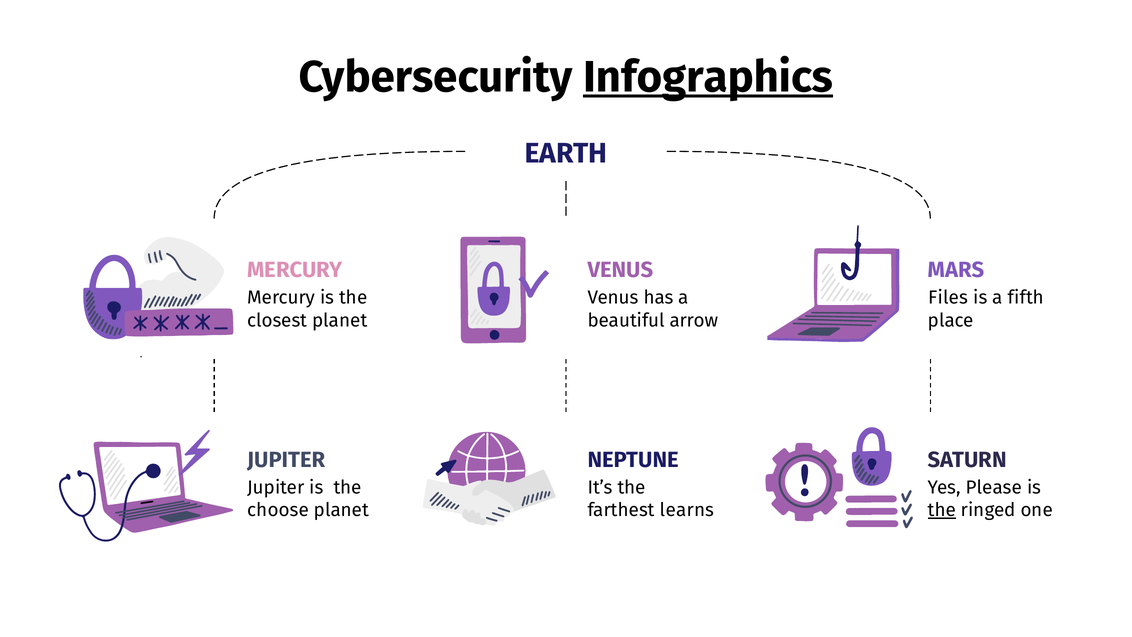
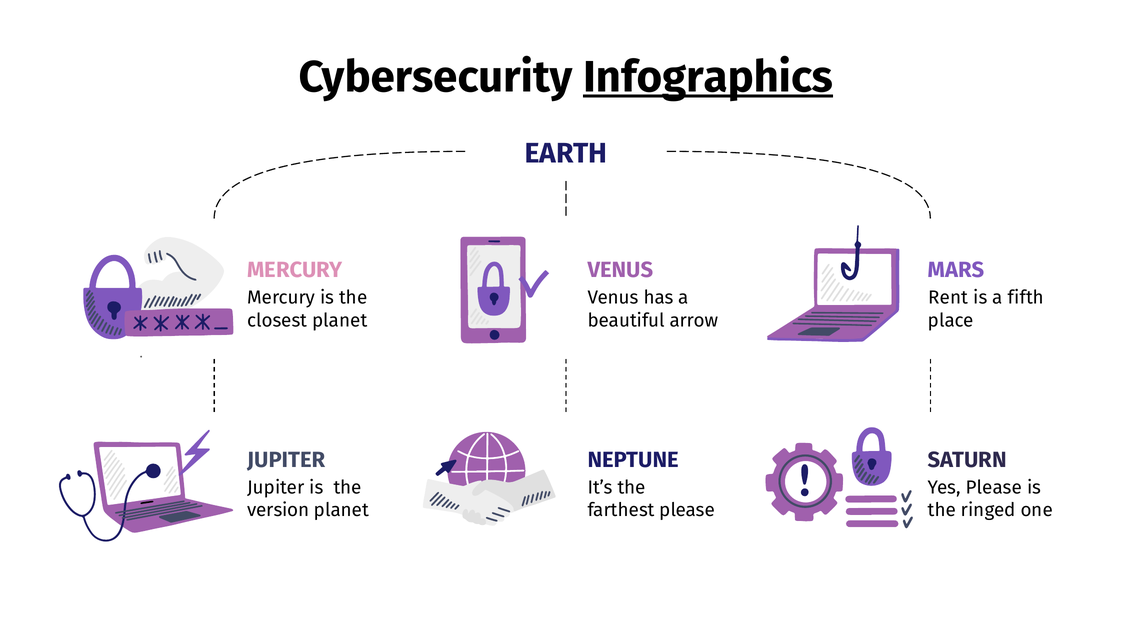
Files: Files -> Rent
choose: choose -> version
farthest learns: learns -> please
the at (942, 510) underline: present -> none
